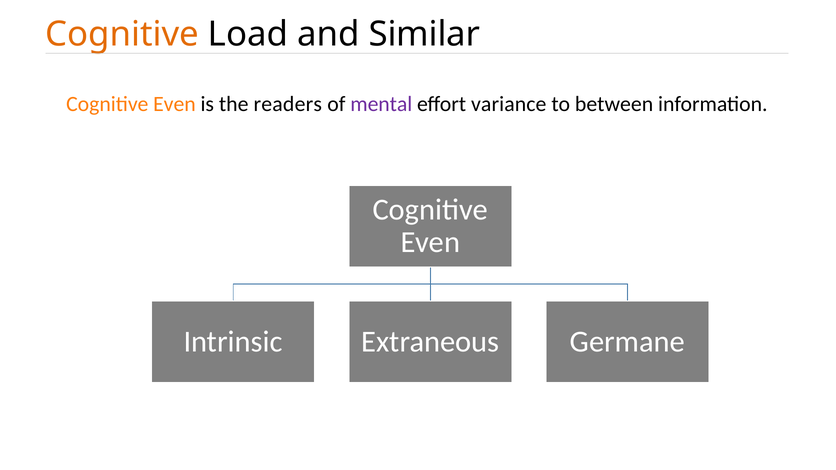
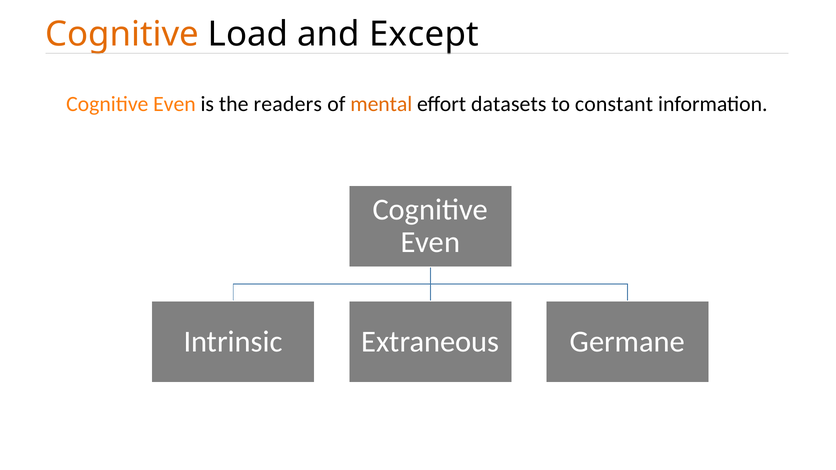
Similar: Similar -> Except
mental colour: purple -> orange
variance: variance -> datasets
between: between -> constant
